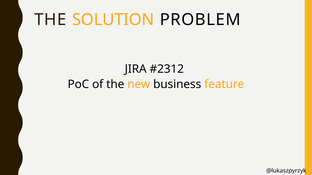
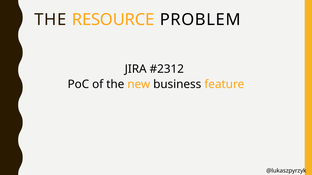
SOLUTION: SOLUTION -> RESOURCE
